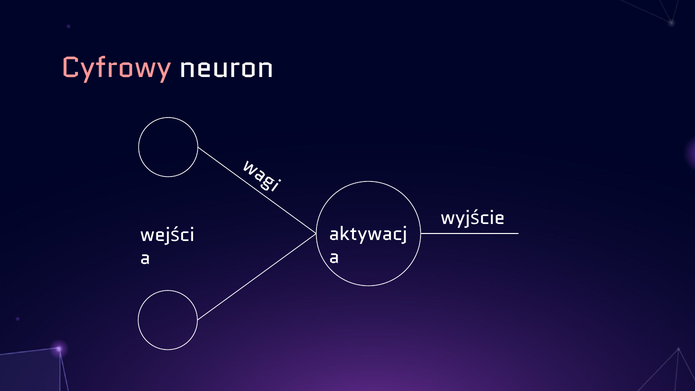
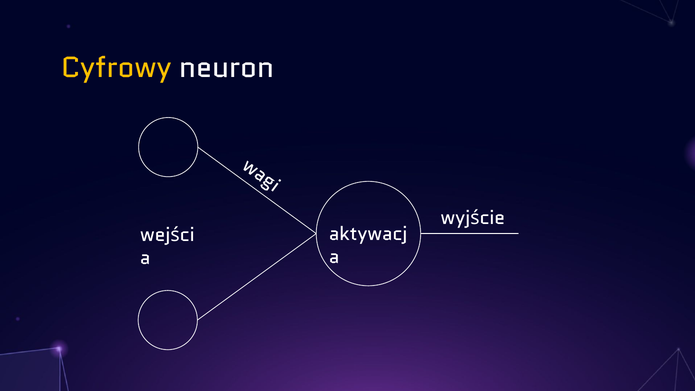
Cyfrowy colour: pink -> yellow
